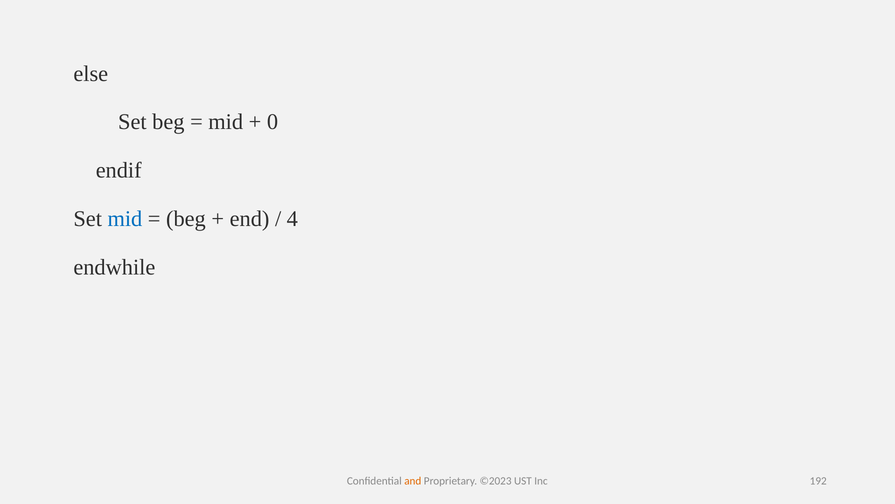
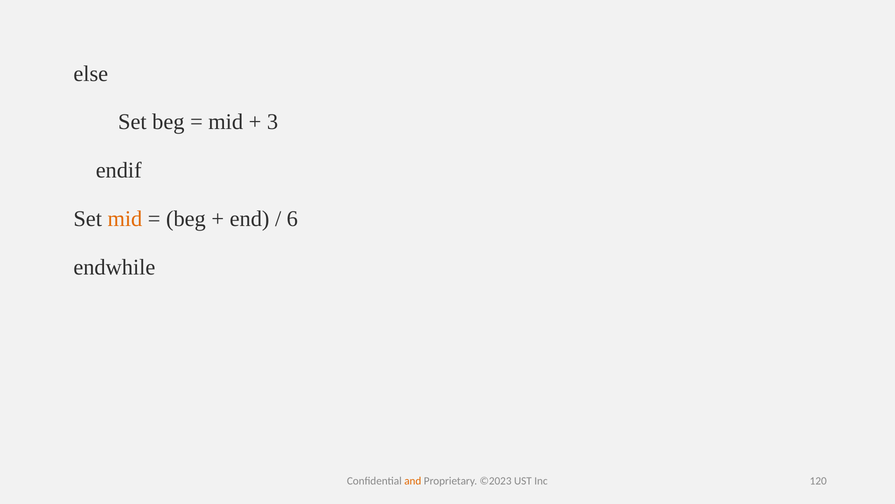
0: 0 -> 3
mid at (125, 219) colour: blue -> orange
4: 4 -> 6
192: 192 -> 120
